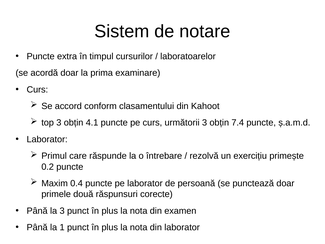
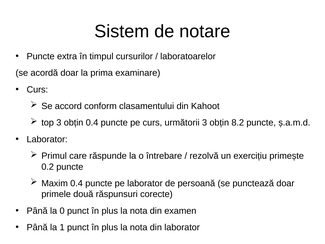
obțin 4.1: 4.1 -> 0.4
7.4: 7.4 -> 8.2
la 3: 3 -> 0
